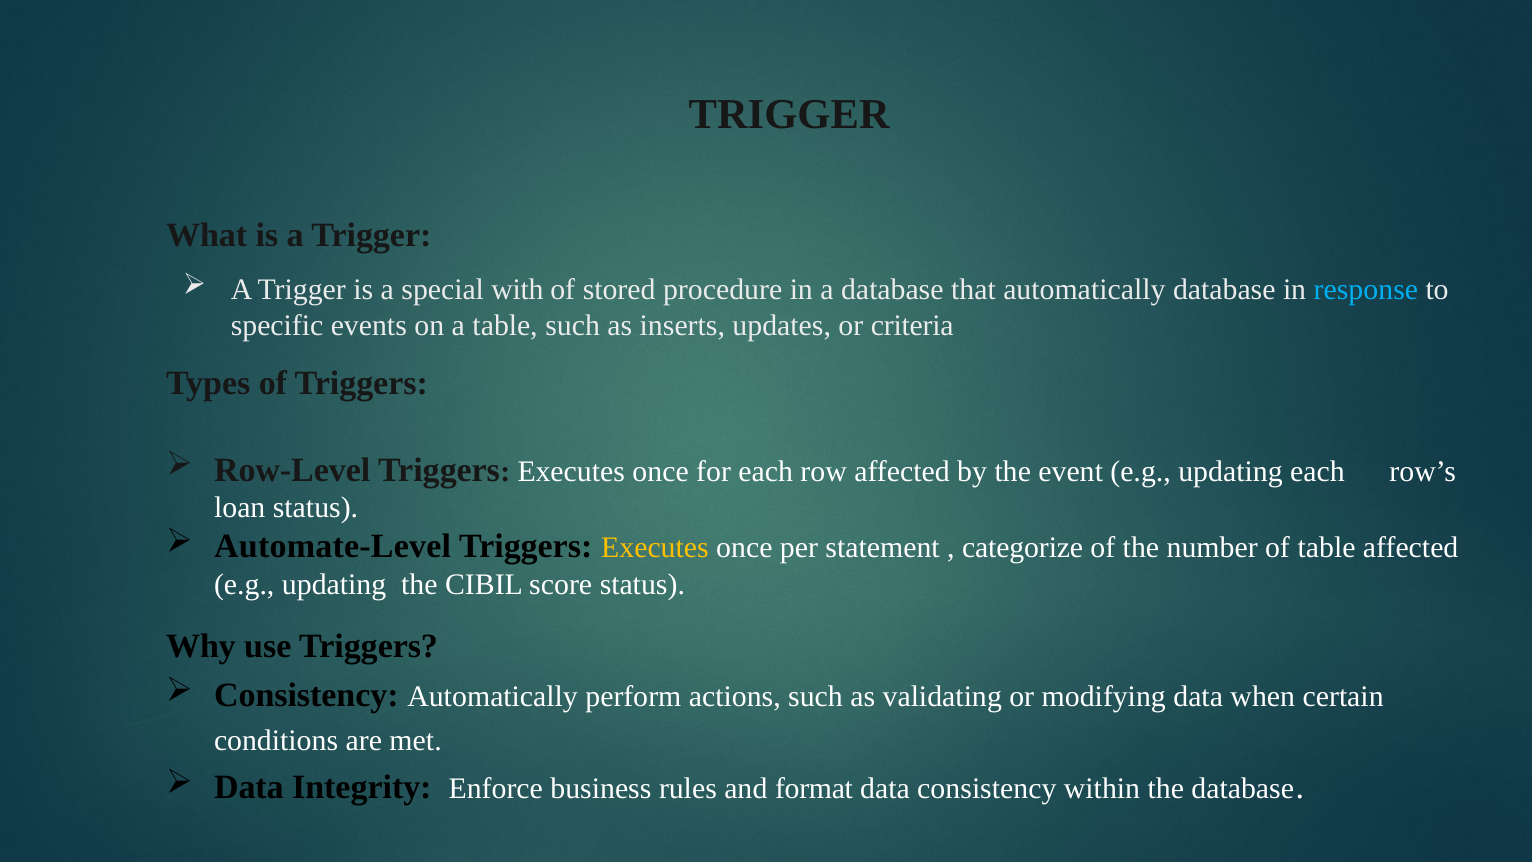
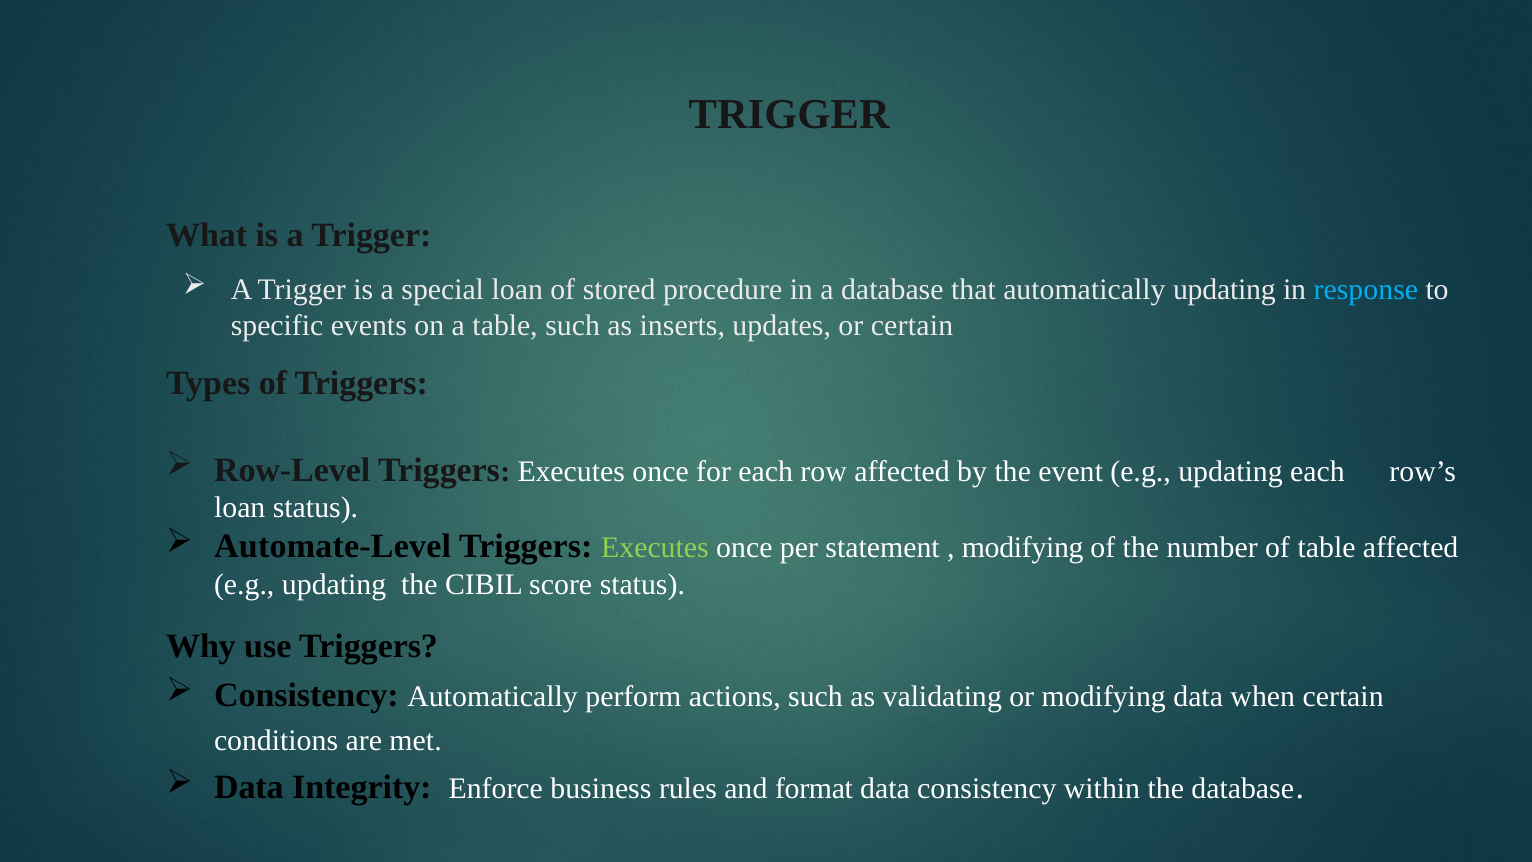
special with: with -> loan
automatically database: database -> updating
or criteria: criteria -> certain
Executes at (655, 548) colour: yellow -> light green
categorize at (1023, 548): categorize -> modifying
